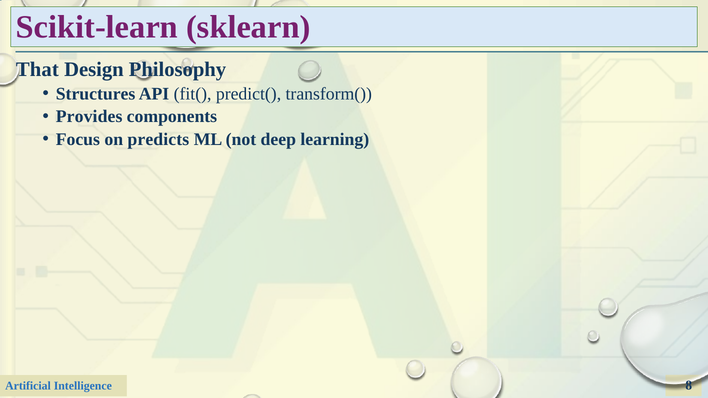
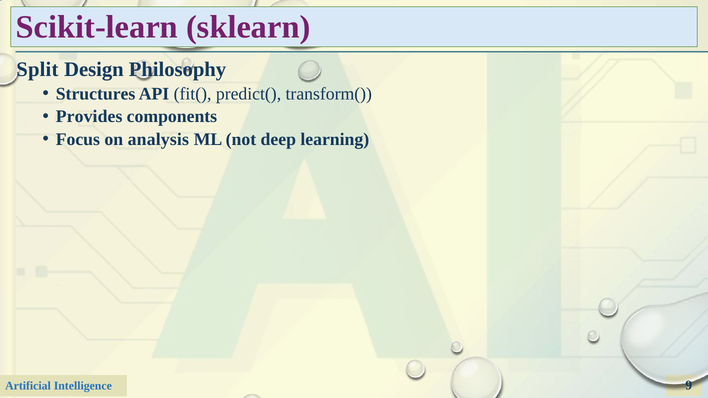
That: That -> Split
predicts: predicts -> analysis
8: 8 -> 9
